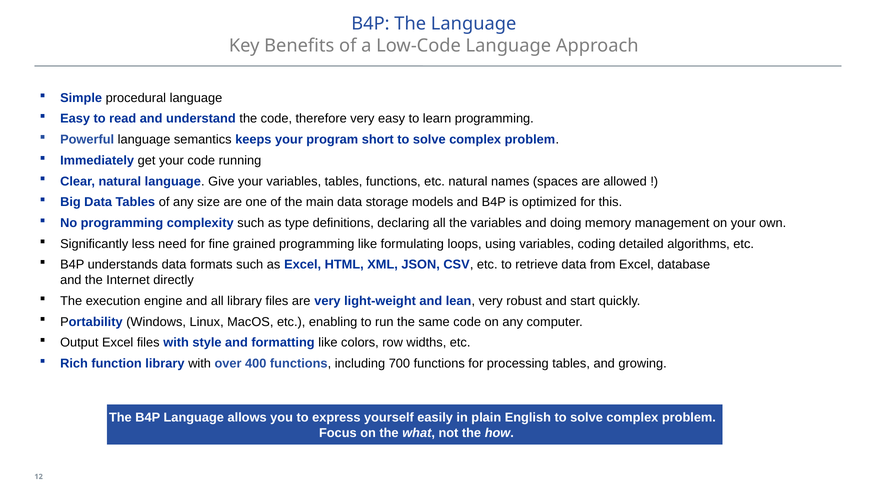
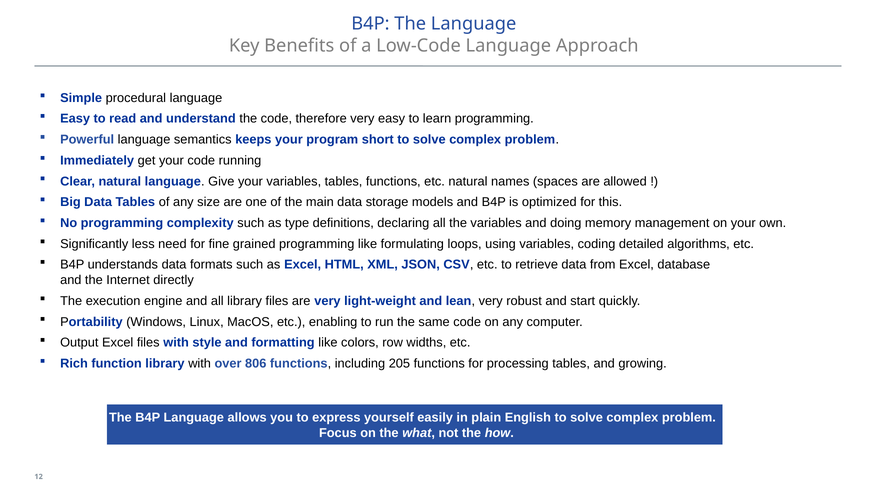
400: 400 -> 806
700: 700 -> 205
